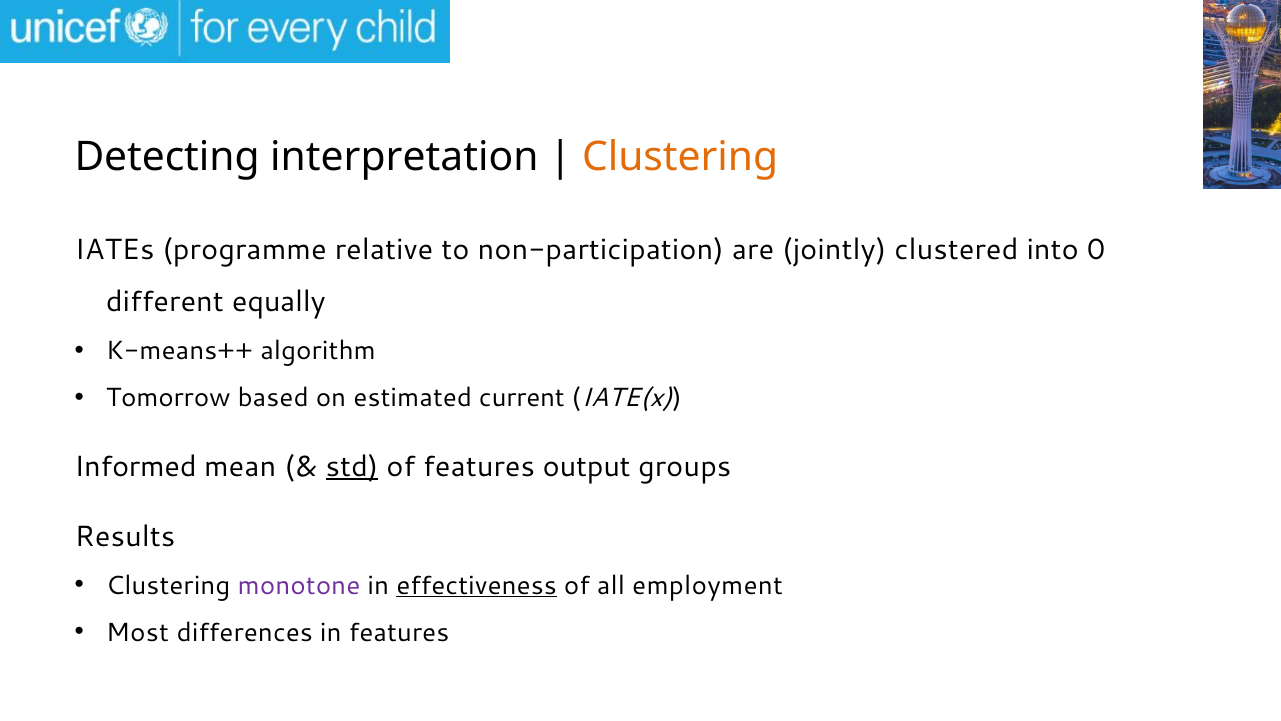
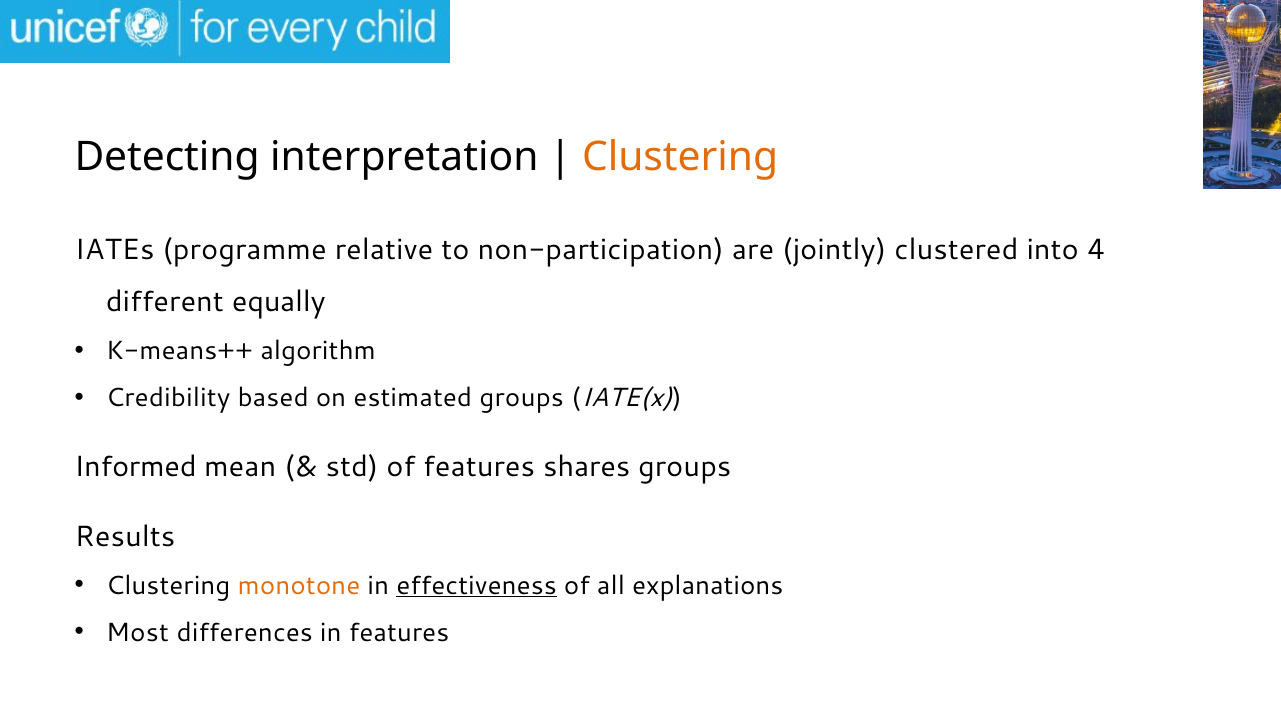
0: 0 -> 4
Tomorrow: Tomorrow -> Credibility
estimated current: current -> groups
std underline: present -> none
output: output -> shares
monotone colour: purple -> orange
employment: employment -> explanations
